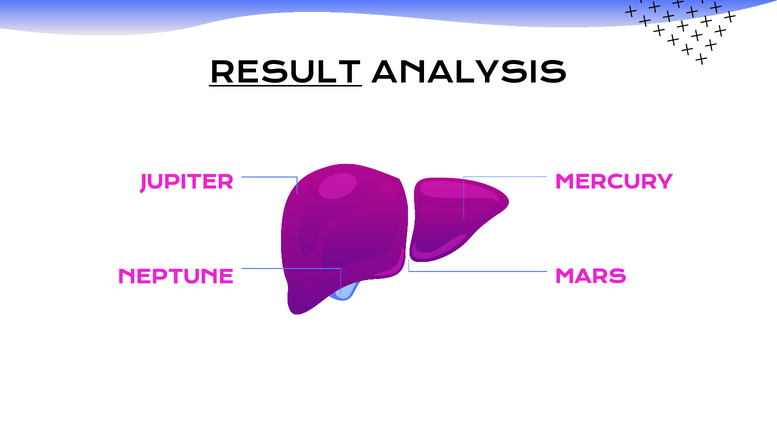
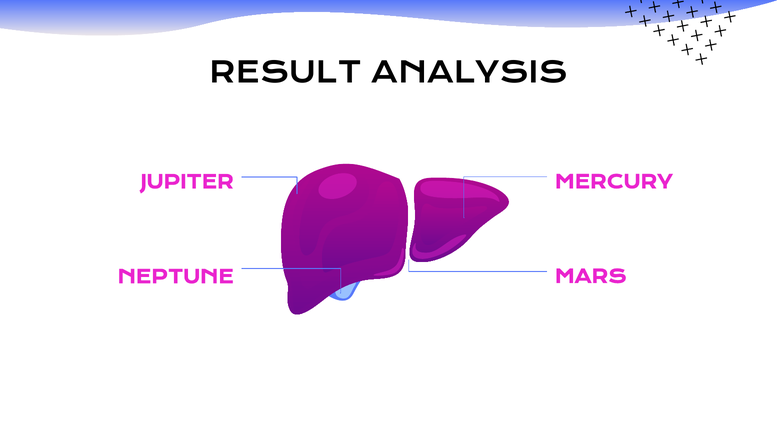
RESULT underline: present -> none
